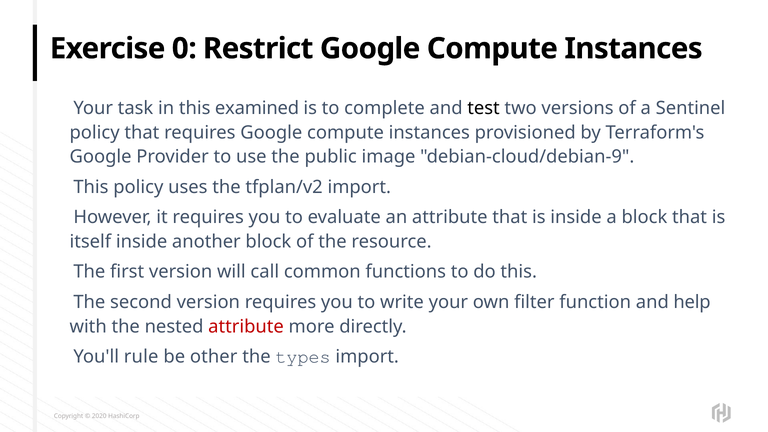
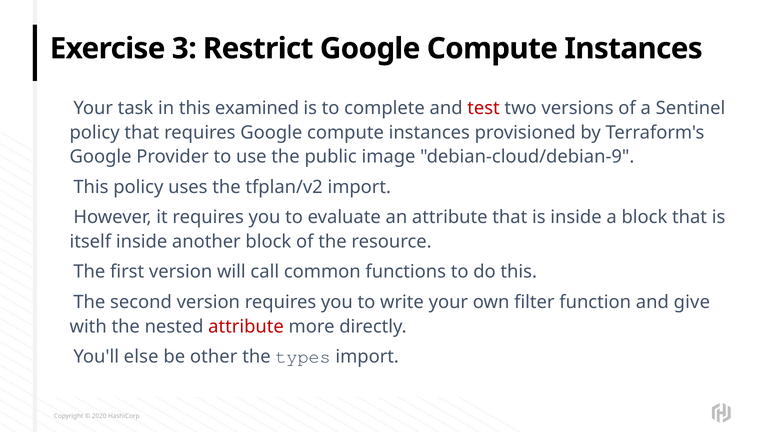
0: 0 -> 3
test colour: black -> red
help: help -> give
rule: rule -> else
